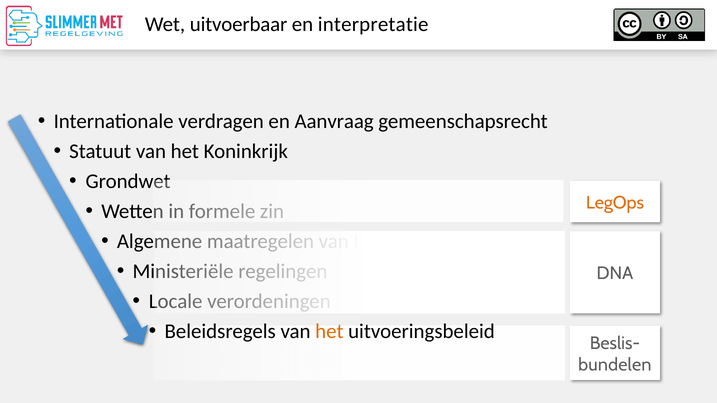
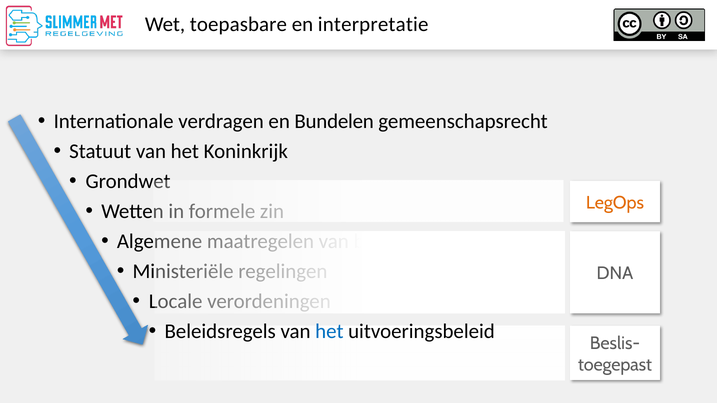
uitvoerbaar: uitvoerbaar -> toepasbare
Aanvraag: Aanvraag -> Bundelen
het at (329, 332) colour: orange -> blue
bundelen: bundelen -> toegepast
